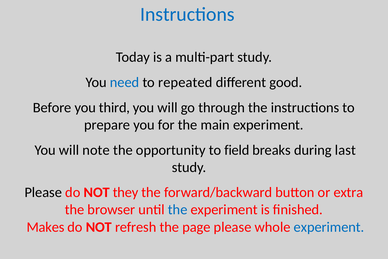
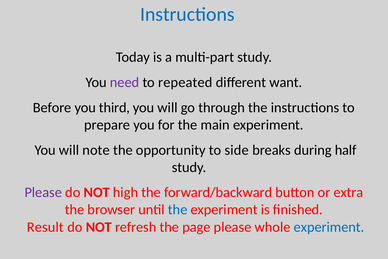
need colour: blue -> purple
good: good -> want
field: field -> side
last: last -> half
Please at (43, 192) colour: black -> purple
they: they -> high
Makes: Makes -> Result
